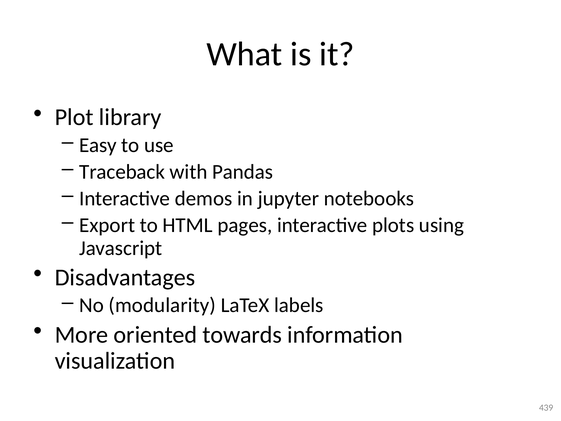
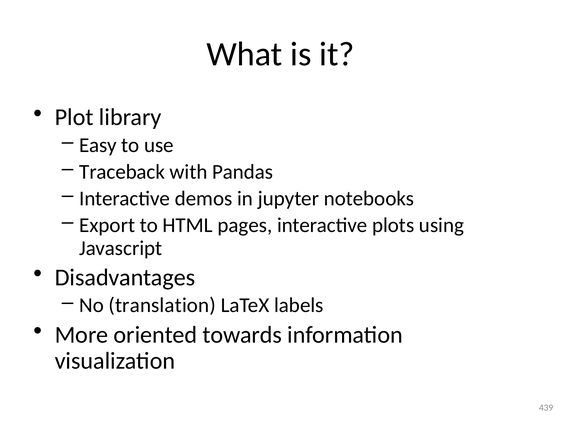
modularity: modularity -> translation
